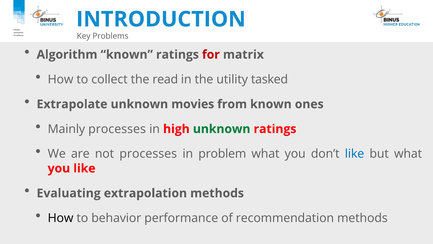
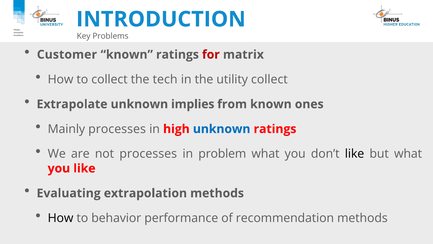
Algorithm: Algorithm -> Customer
read: read -> tech
utility tasked: tasked -> collect
movies: movies -> implies
unknown at (222, 129) colour: green -> blue
like at (355, 154) colour: blue -> black
